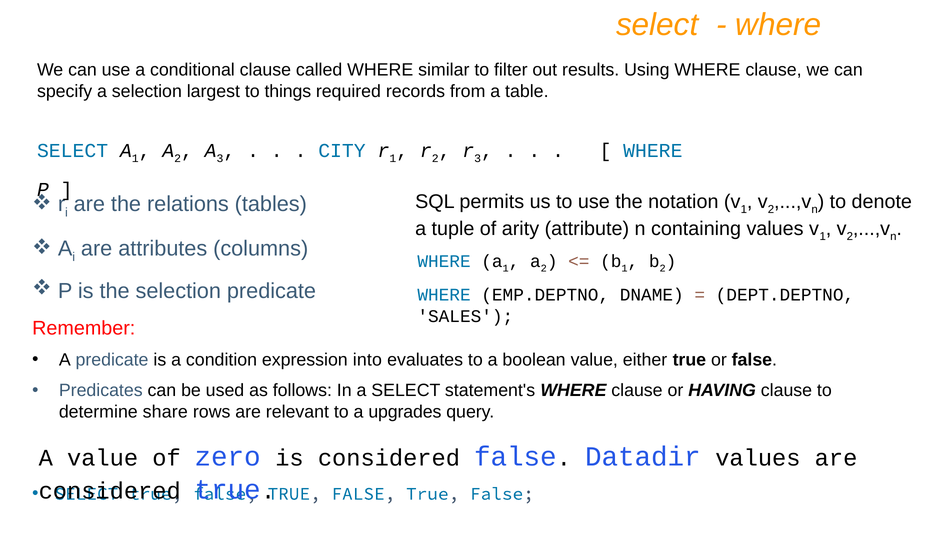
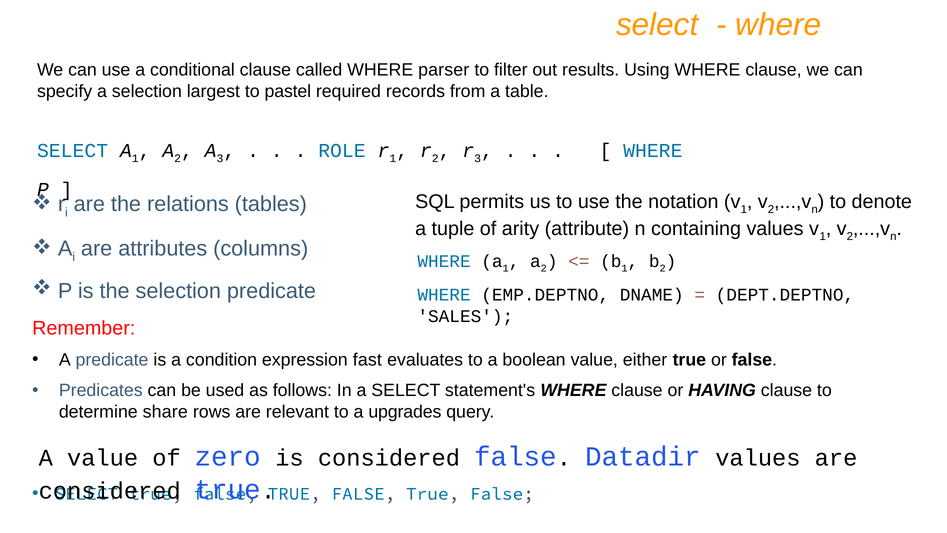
similar: similar -> parser
things: things -> pastel
CITY: CITY -> ROLE
into: into -> fast
